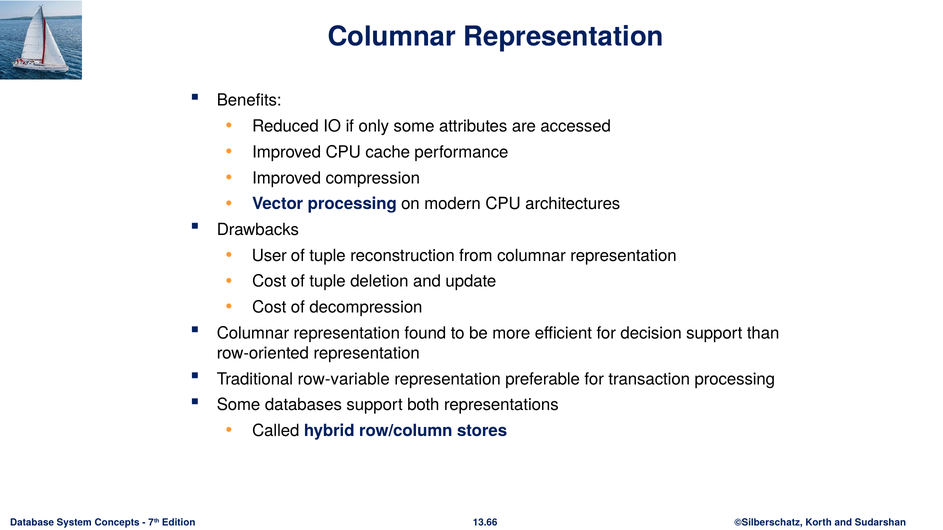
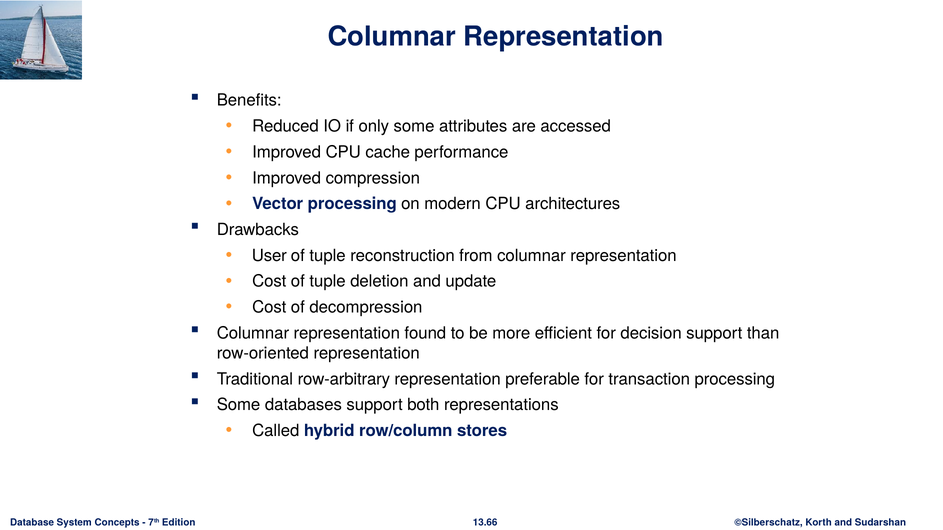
row-variable: row-variable -> row-arbitrary
